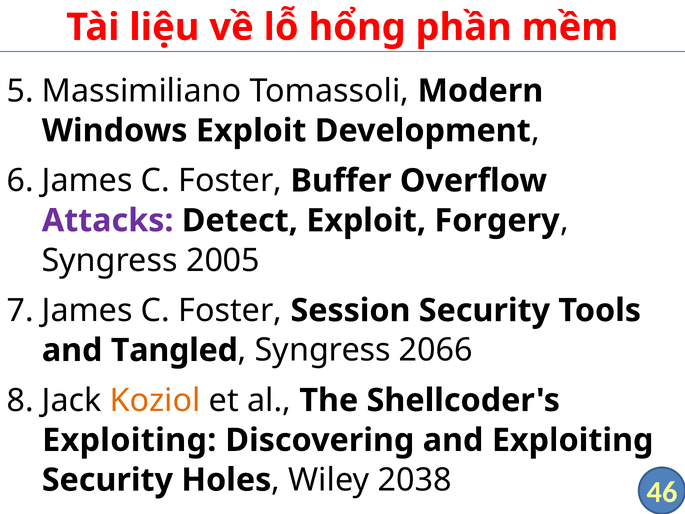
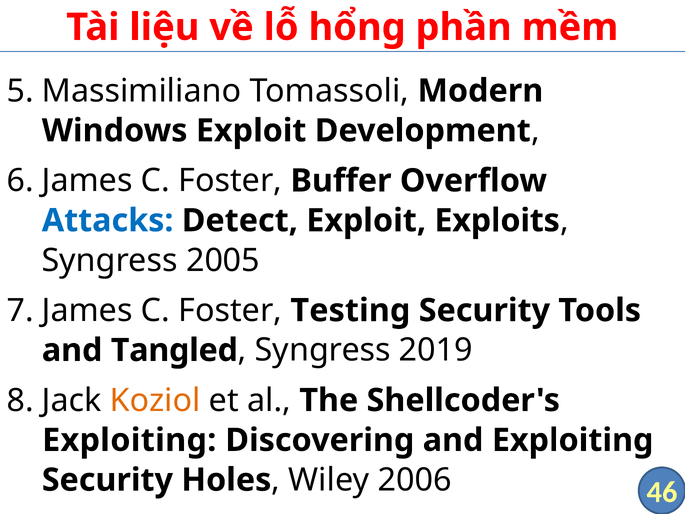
Attacks colour: purple -> blue
Forgery: Forgery -> Exploits
Session: Session -> Testing
2066: 2066 -> 2019
2038: 2038 -> 2006
